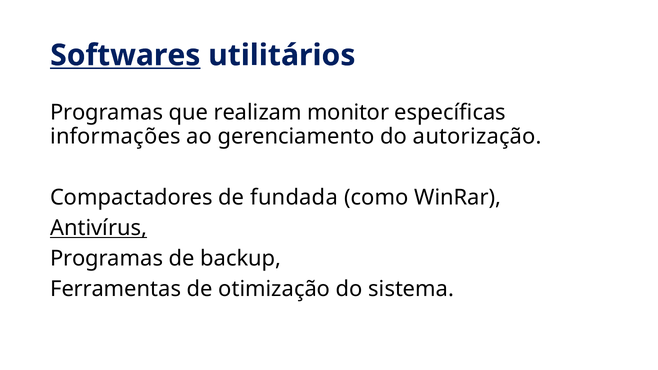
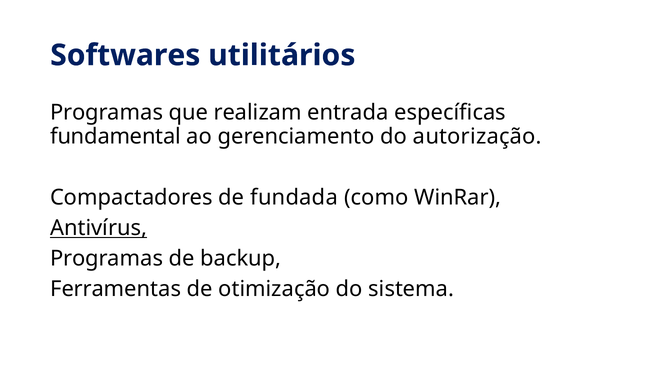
Softwares underline: present -> none
monitor: monitor -> entrada
informações: informações -> fundamental
